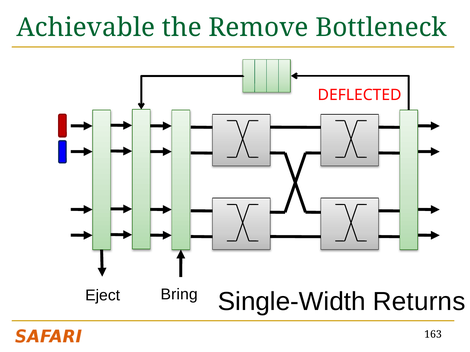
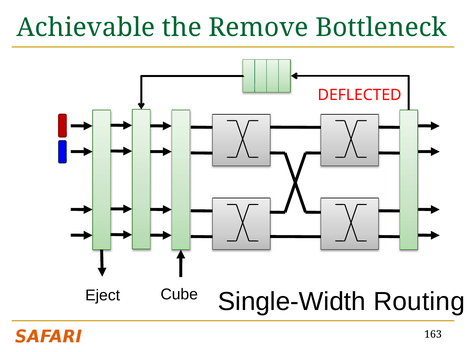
Bring: Bring -> Cube
Returns: Returns -> Routing
